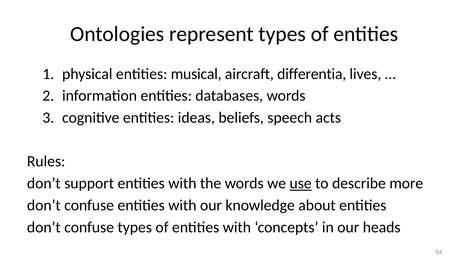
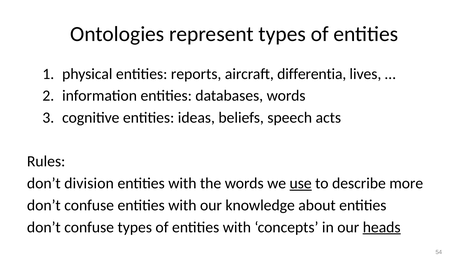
musical: musical -> reports
support: support -> division
heads underline: none -> present
